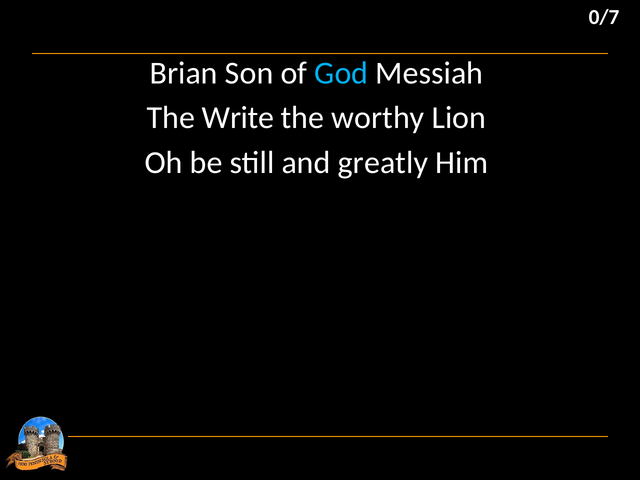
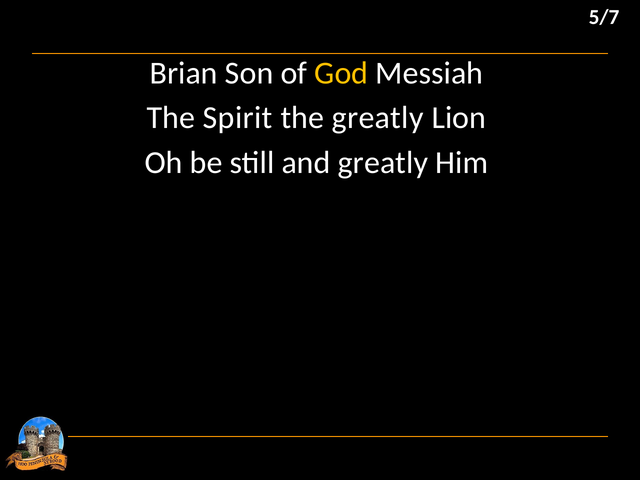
0/7: 0/7 -> 5/7
God colour: light blue -> yellow
Write: Write -> Spirit
the worthy: worthy -> greatly
